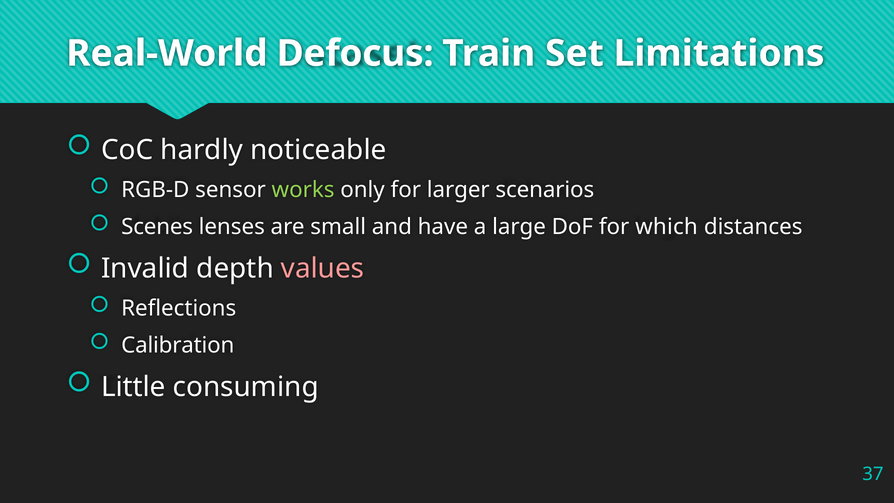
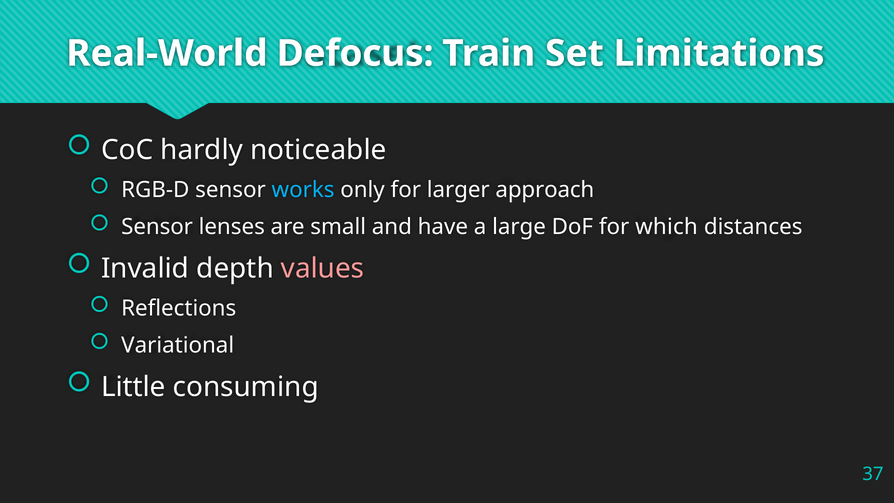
works colour: light green -> light blue
scenarios: scenarios -> approach
Scenes at (157, 227): Scenes -> Sensor
Calibration: Calibration -> Variational
